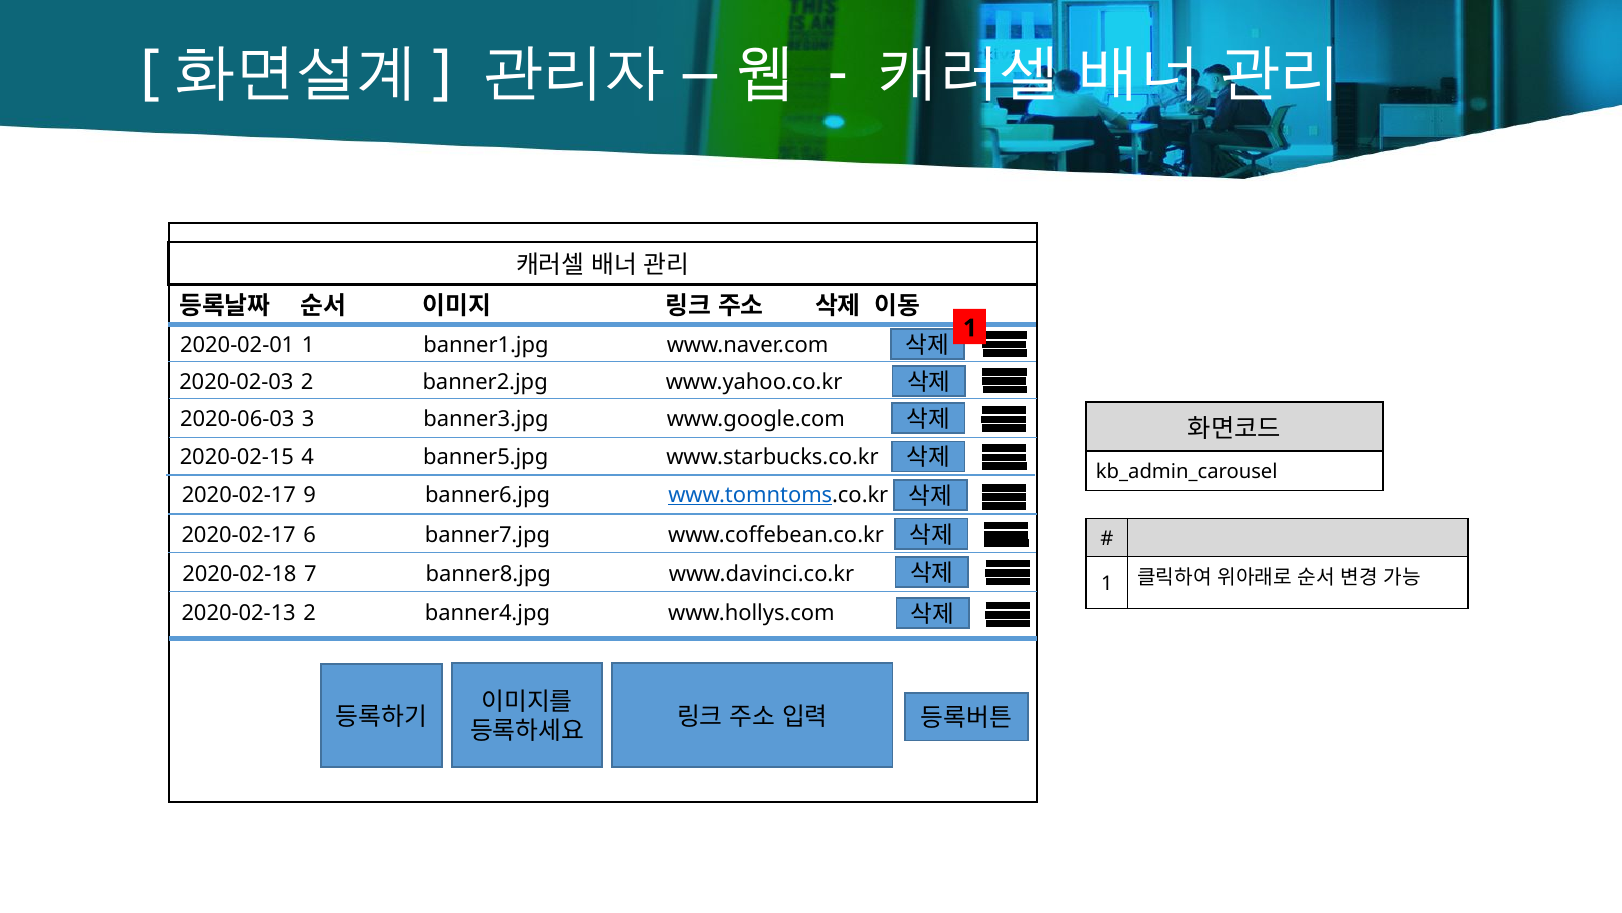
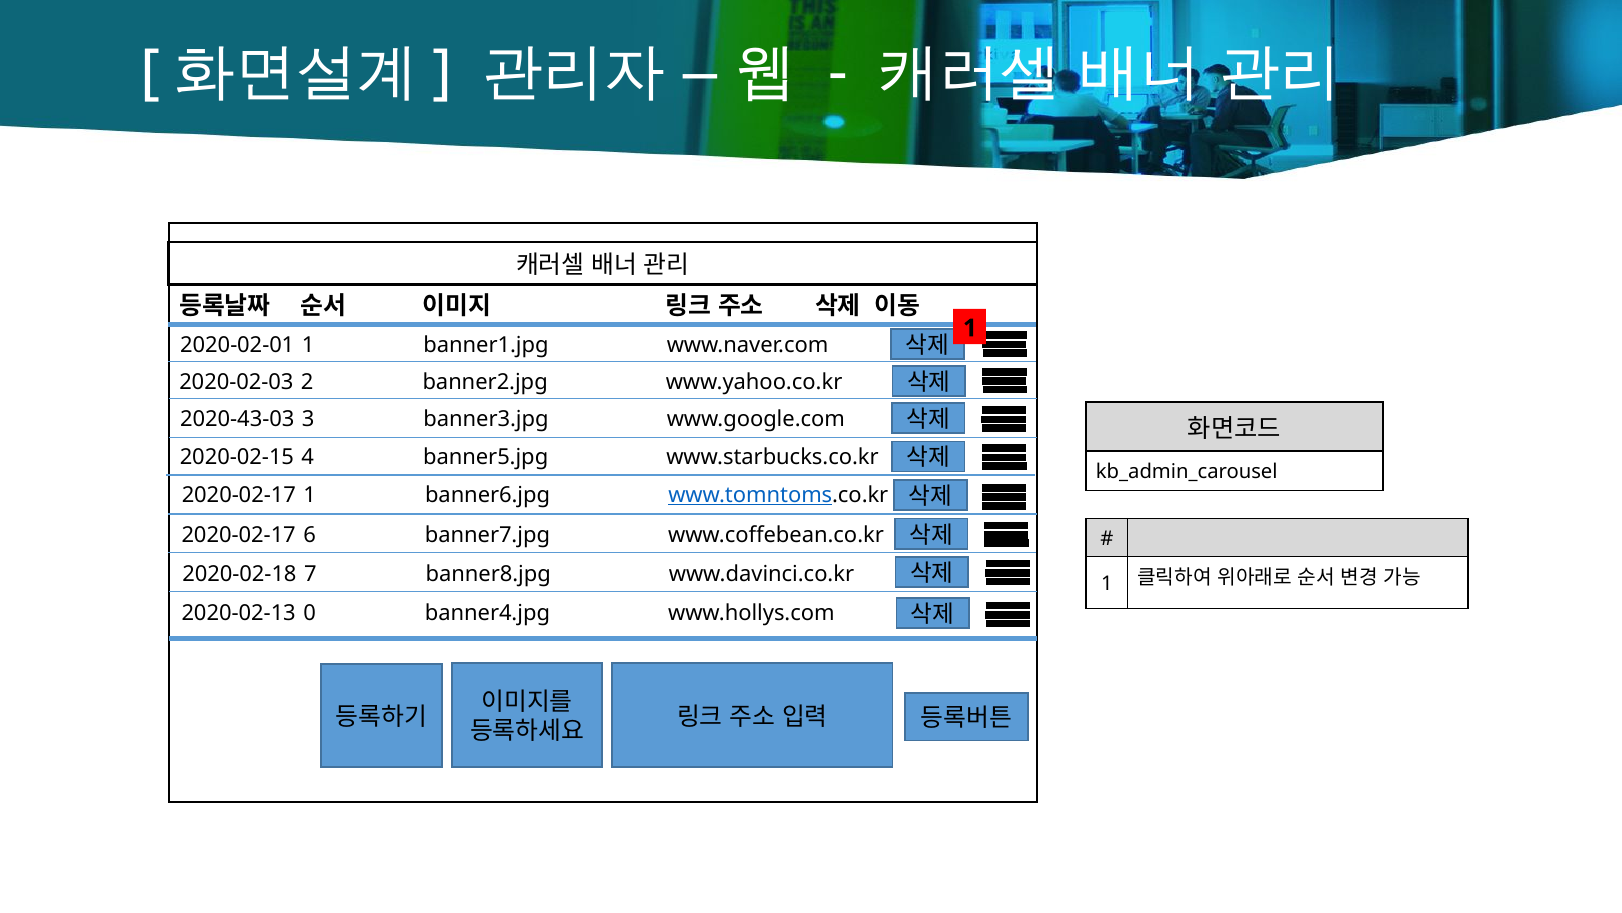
2020-06-03: 2020-06-03 -> 2020-43-03
2020-02-17 9: 9 -> 1
2020-02-13 2: 2 -> 0
